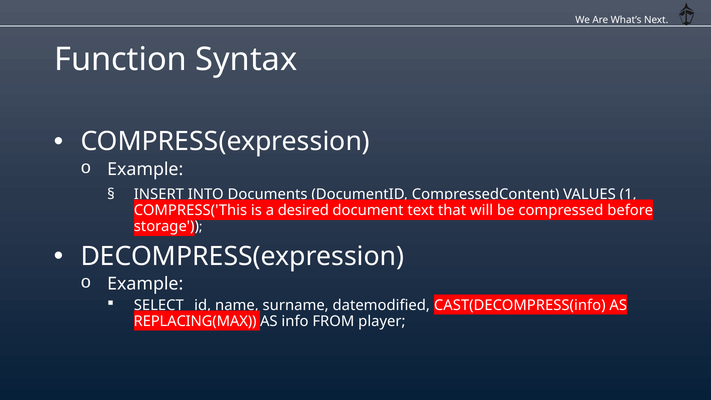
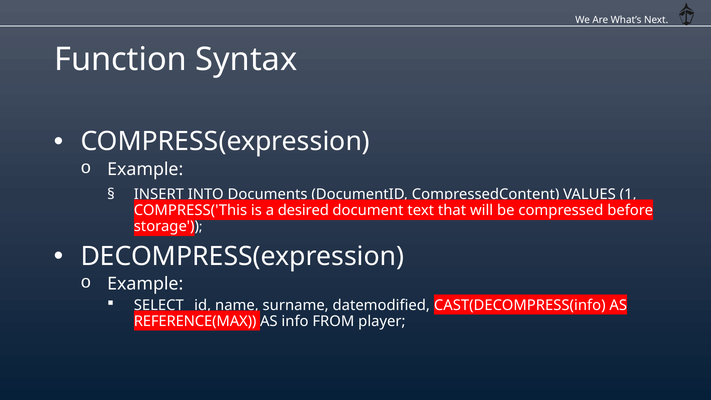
REPLACING(MAX: REPLACING(MAX -> REFERENCE(MAX
